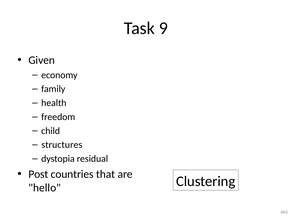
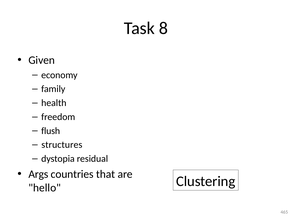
9: 9 -> 8
child: child -> flush
Post: Post -> Args
